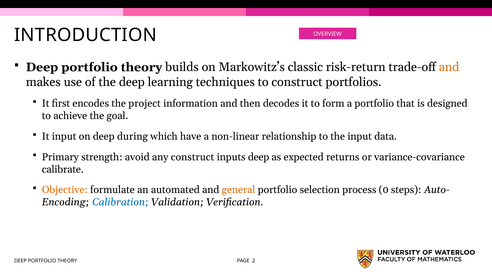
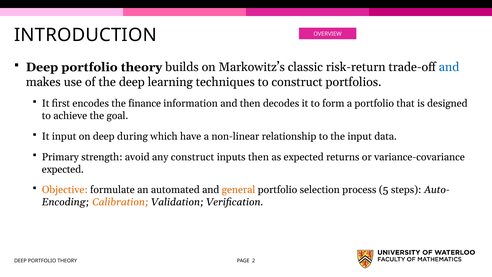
and at (449, 67) colour: orange -> blue
project: project -> finance
inputs deep: deep -> then
calibrate at (63, 169): calibrate -> expected
0: 0 -> 5
Calibration colour: blue -> orange
